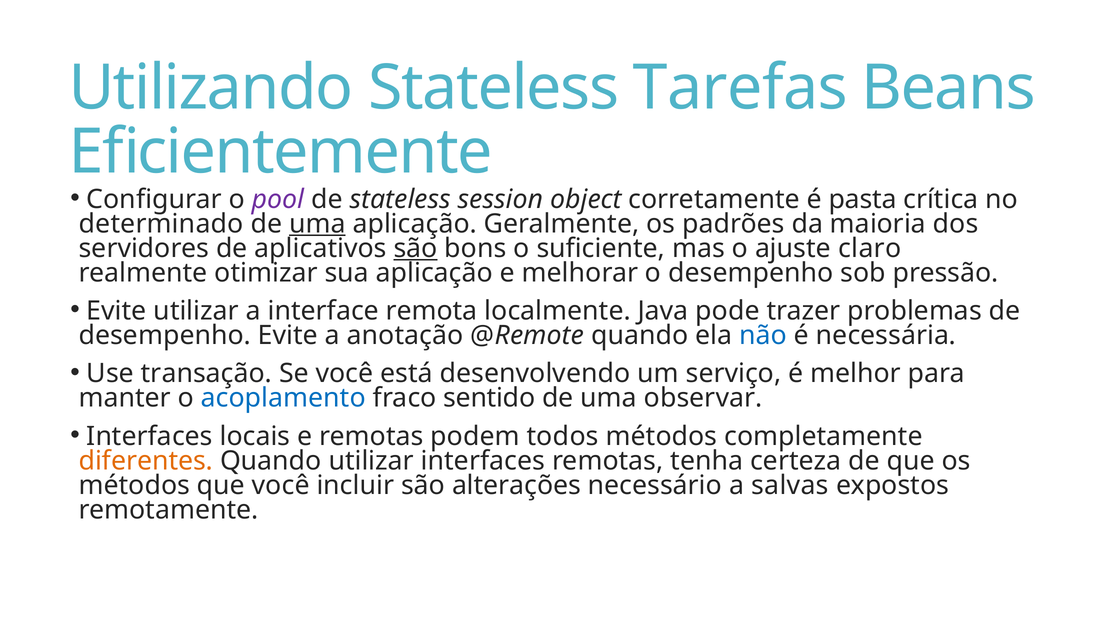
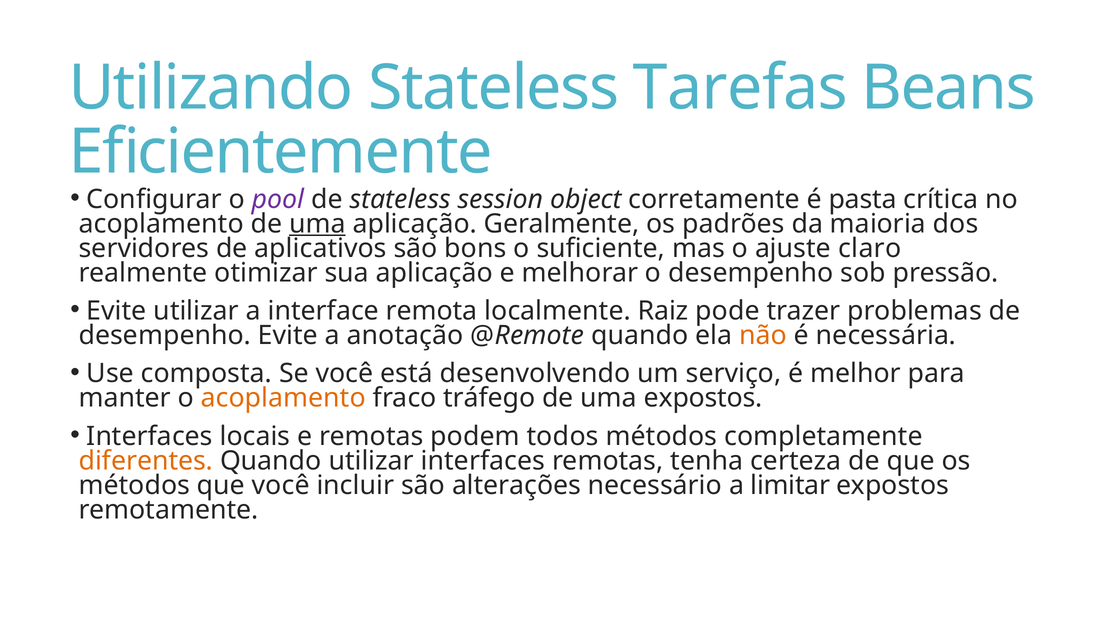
determinado at (161, 224): determinado -> acoplamento
são at (416, 248) underline: present -> none
Java: Java -> Raiz
não colour: blue -> orange
transação: transação -> composta
acoplamento at (283, 398) colour: blue -> orange
sentido: sentido -> tráfego
uma observar: observar -> expostos
salvas: salvas -> limitar
